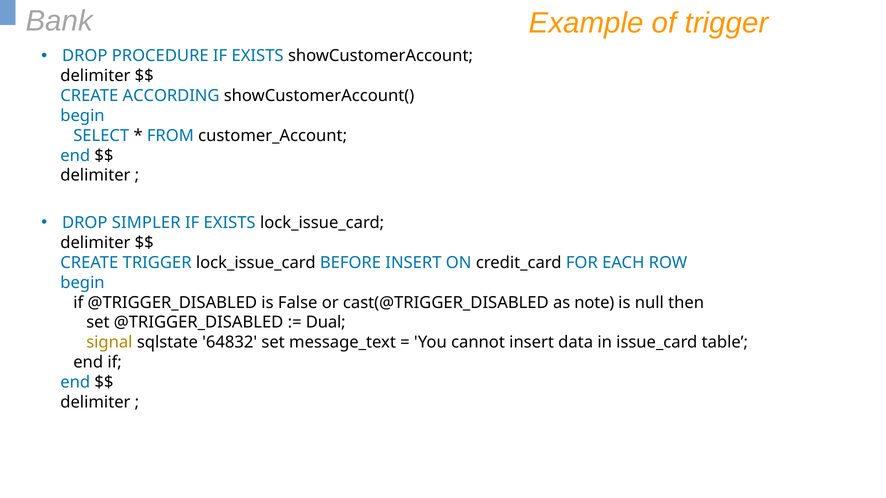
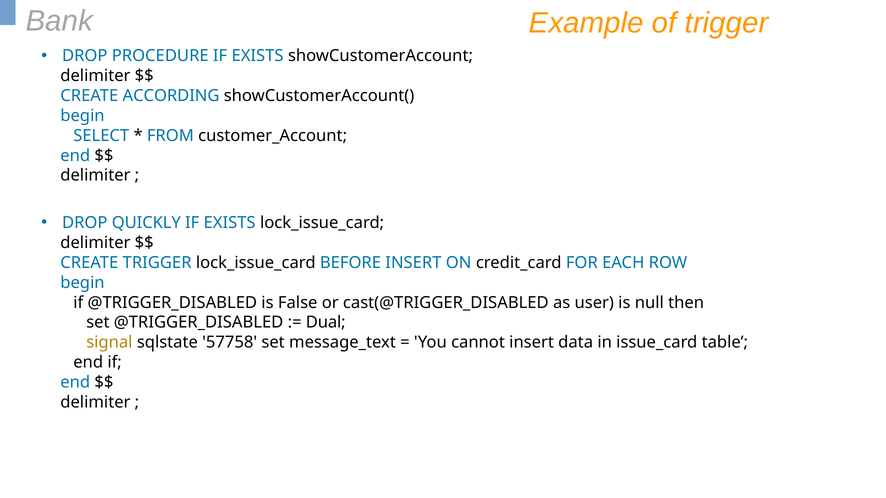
SIMPLER: SIMPLER -> QUICKLY
note: note -> user
64832: 64832 -> 57758
